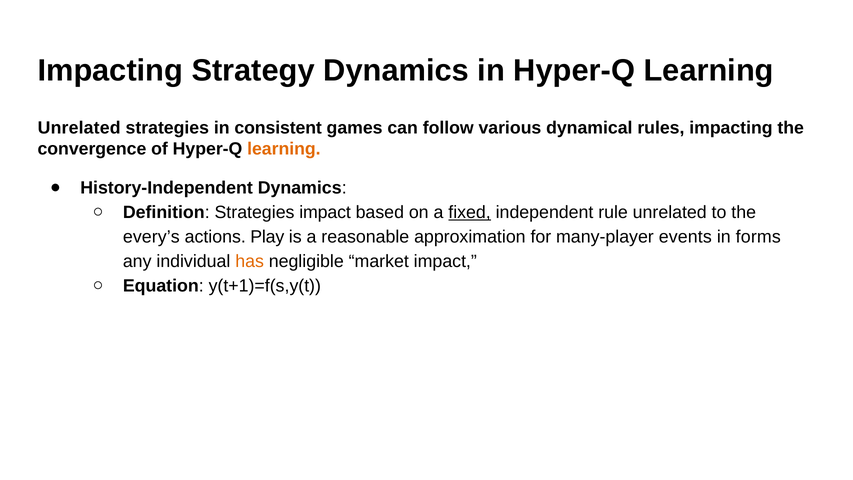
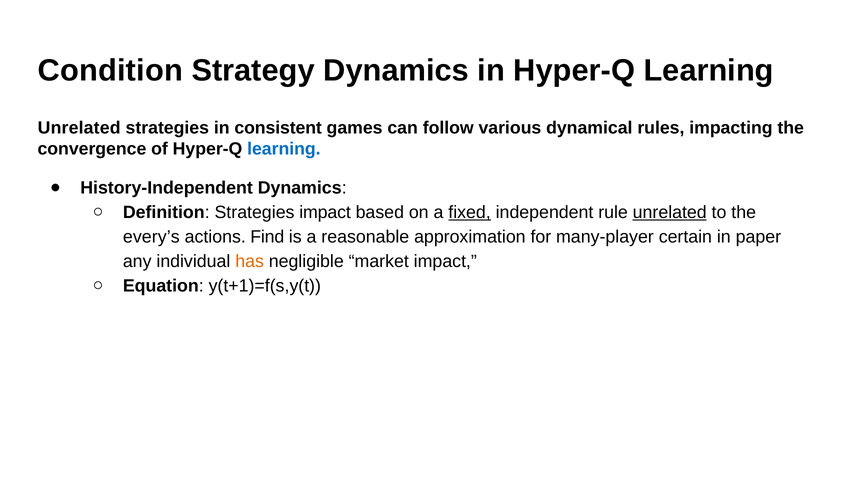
Impacting at (110, 71): Impacting -> Condition
learning at (284, 149) colour: orange -> blue
unrelated at (670, 212) underline: none -> present
Play: Play -> Find
events: events -> certain
forms: forms -> paper
